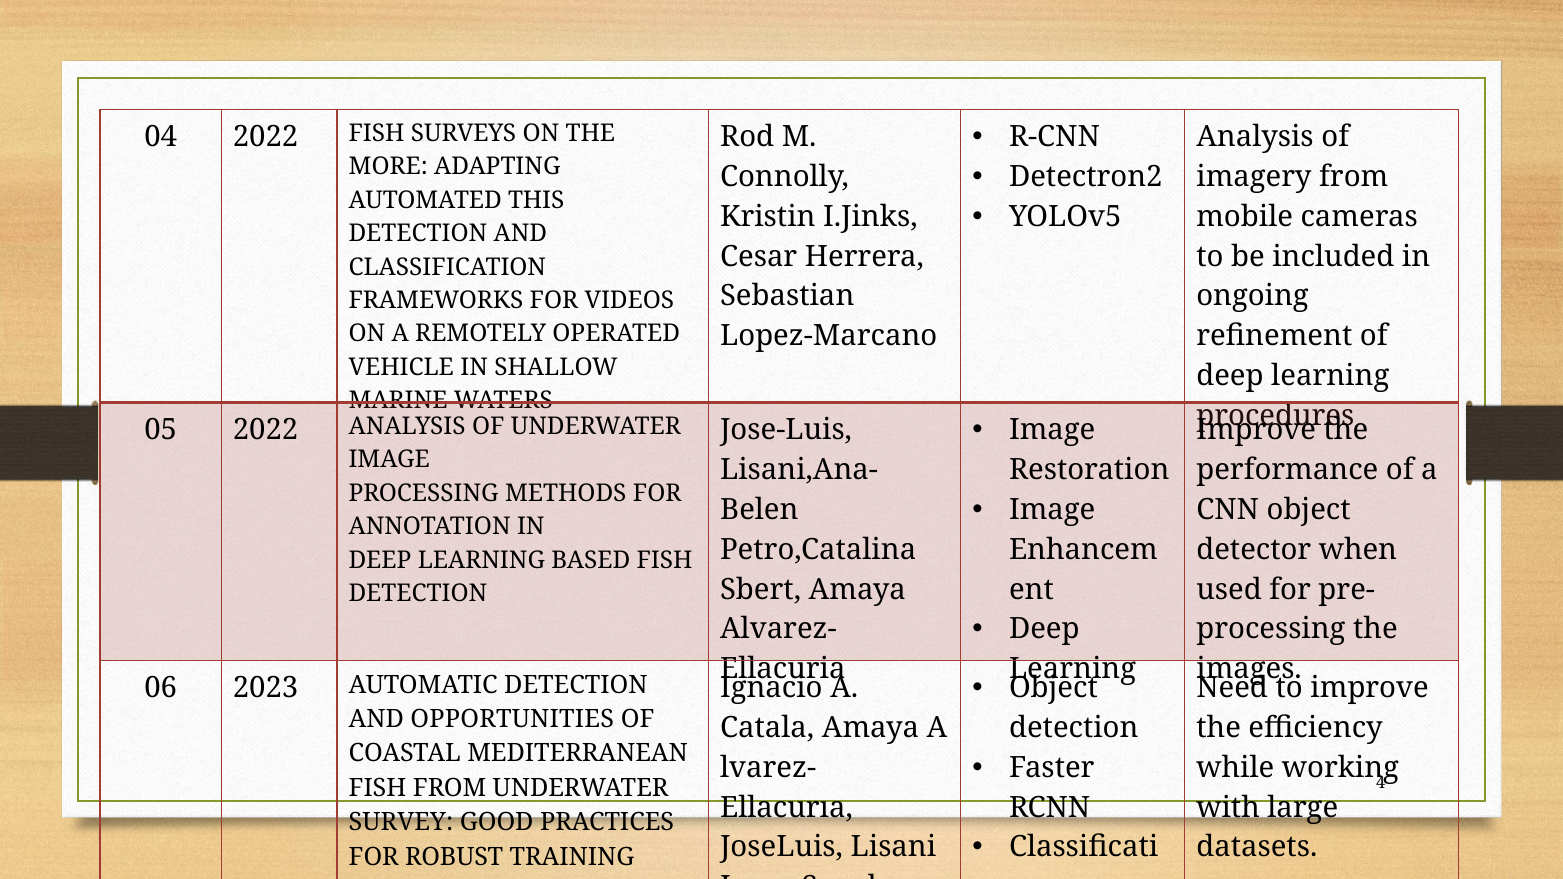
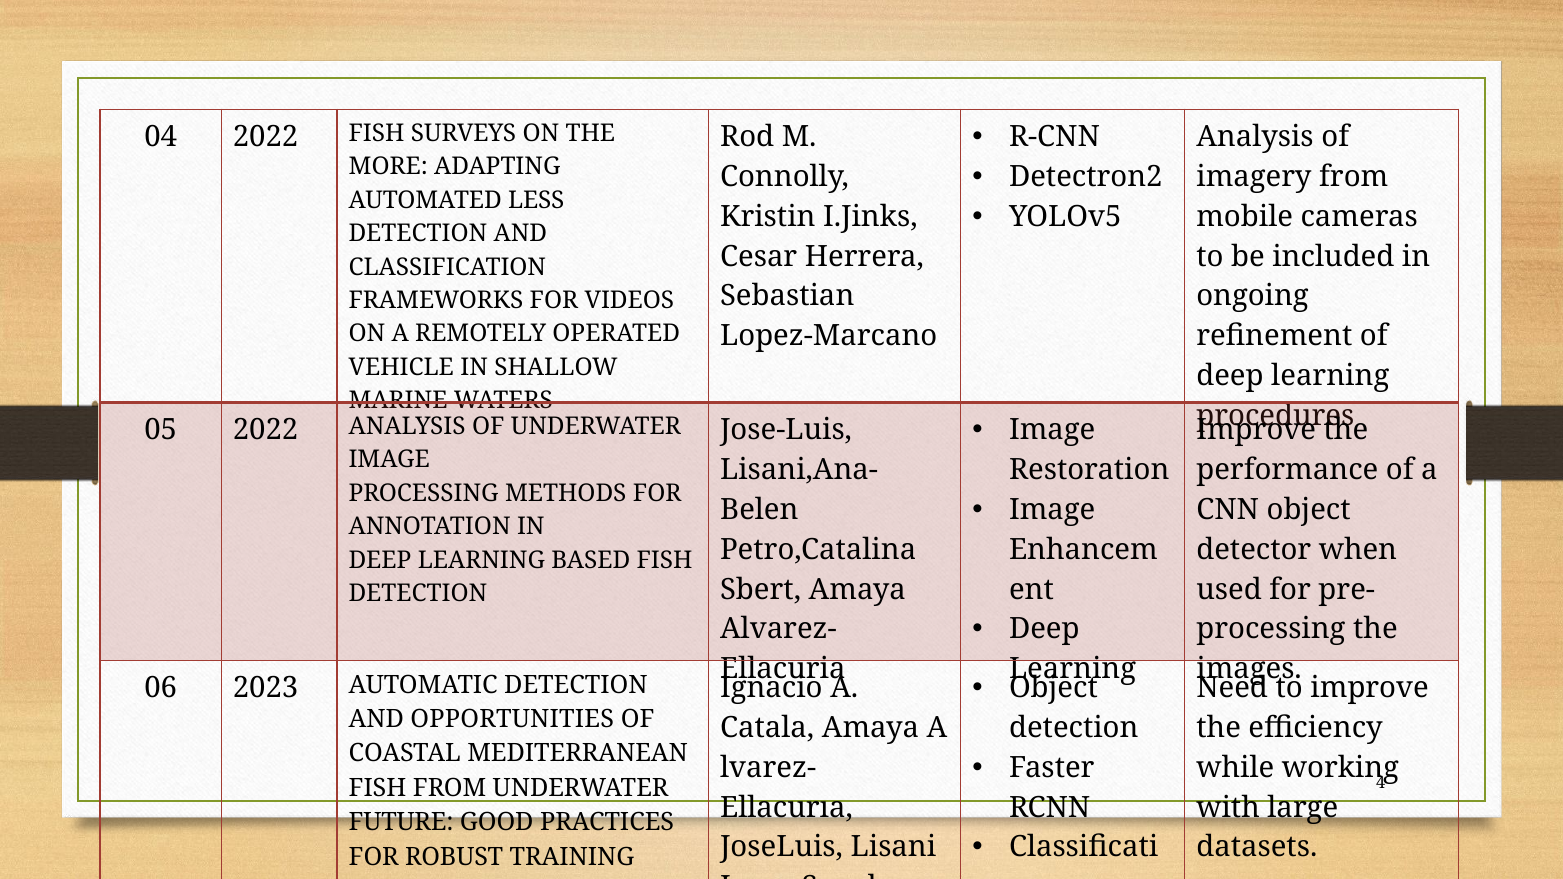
THIS: THIS -> LESS
SURVEY: SURVEY -> FUTURE
